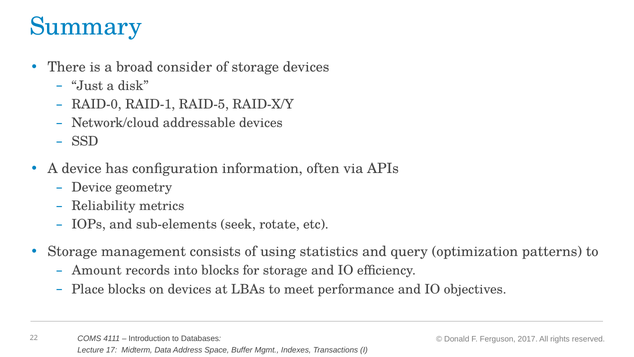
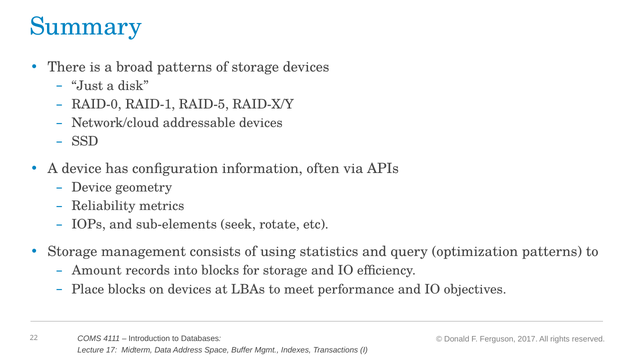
broad consider: consider -> patterns
